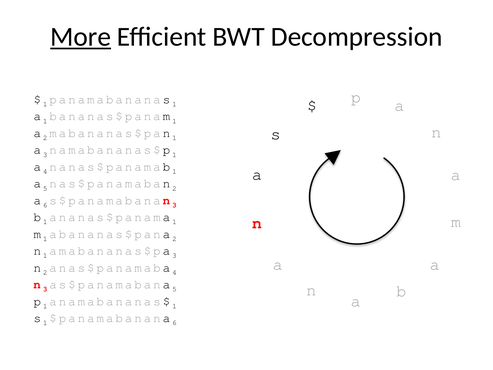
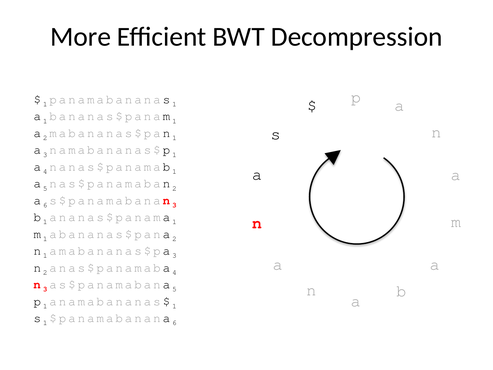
More underline: present -> none
